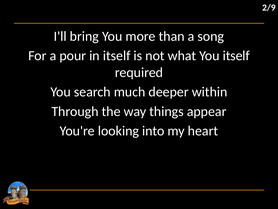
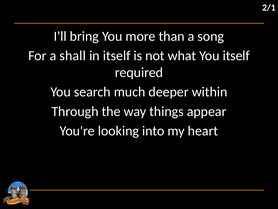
2/9: 2/9 -> 2/1
pour: pour -> shall
